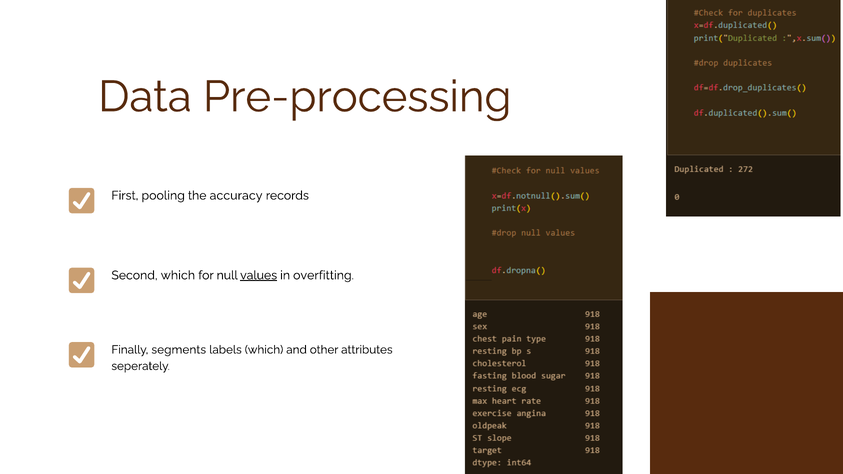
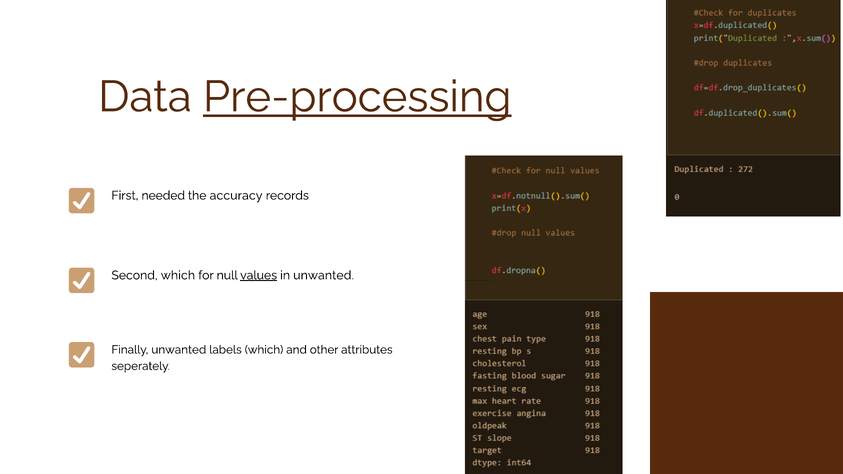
Pre-processing underline: none -> present
pooling: pooling -> needed
in overfitting: overfitting -> unwanted
Finally segments: segments -> unwanted
